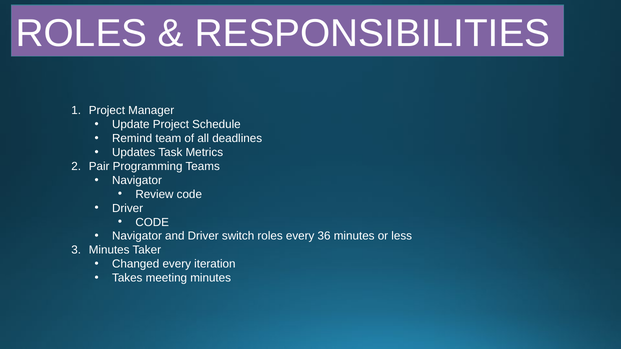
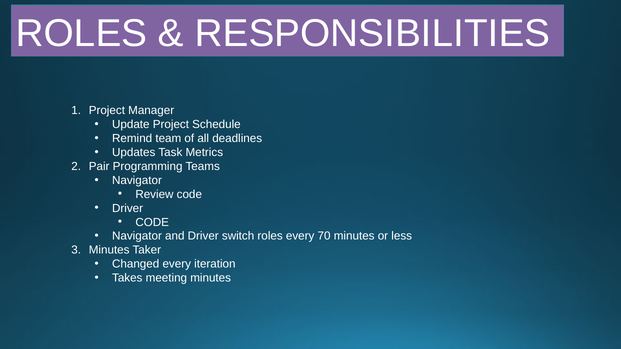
36: 36 -> 70
